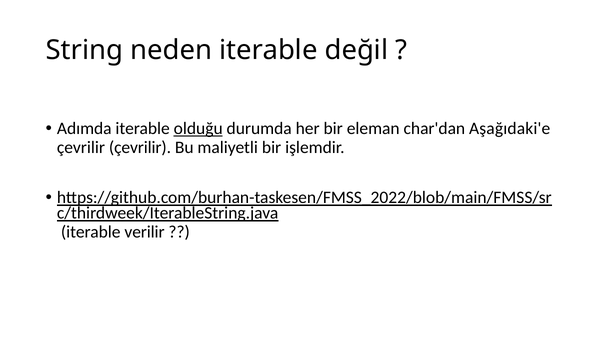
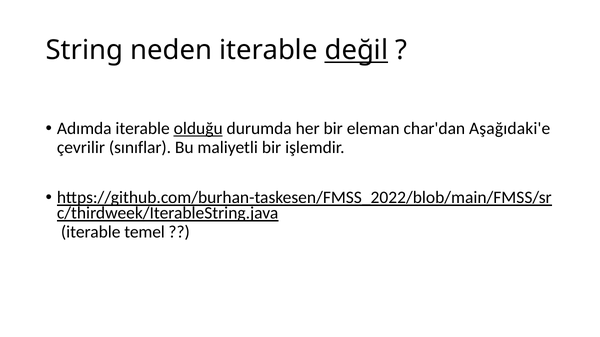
değil underline: none -> present
çevrilir çevrilir: çevrilir -> sınıflar
verilir: verilir -> temel
